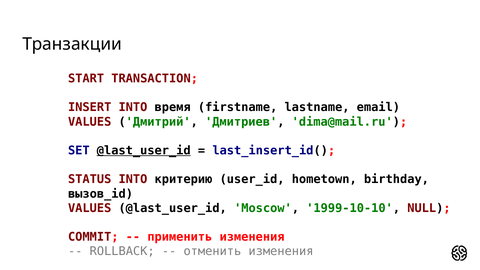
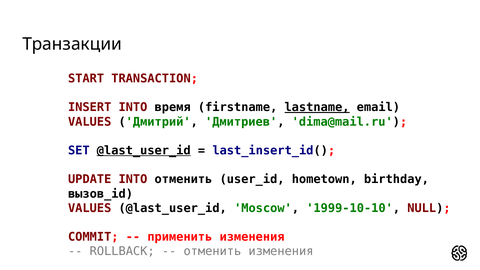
lastname underline: none -> present
STATUS: STATUS -> UPDATE
INTO критерию: критерию -> отменить
